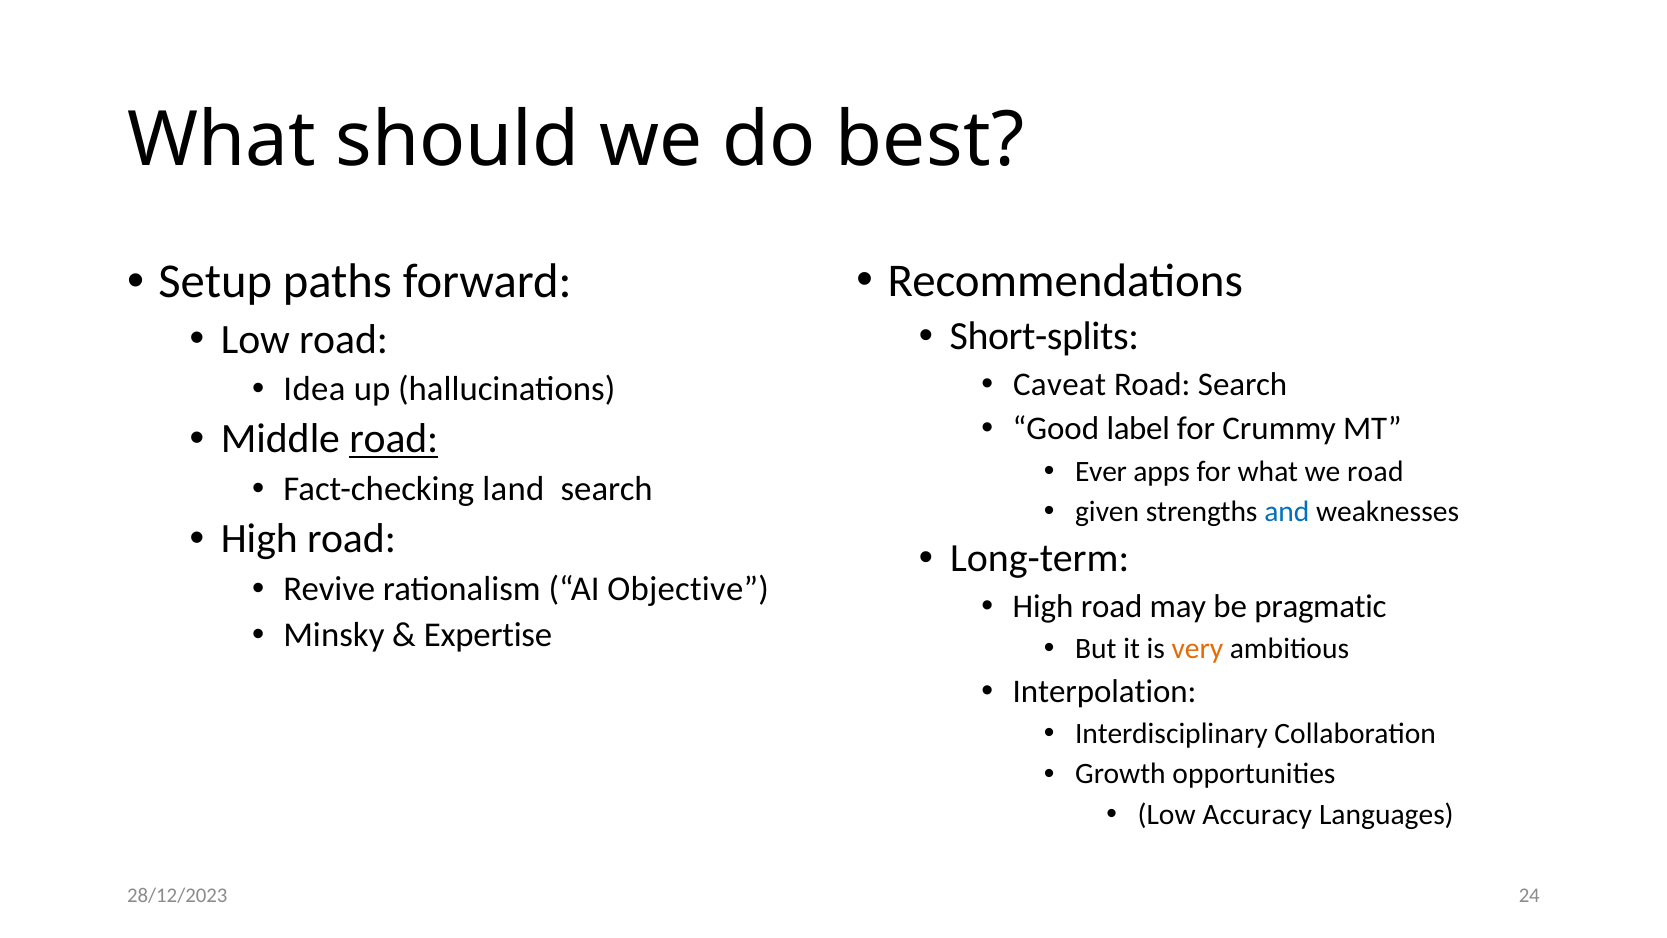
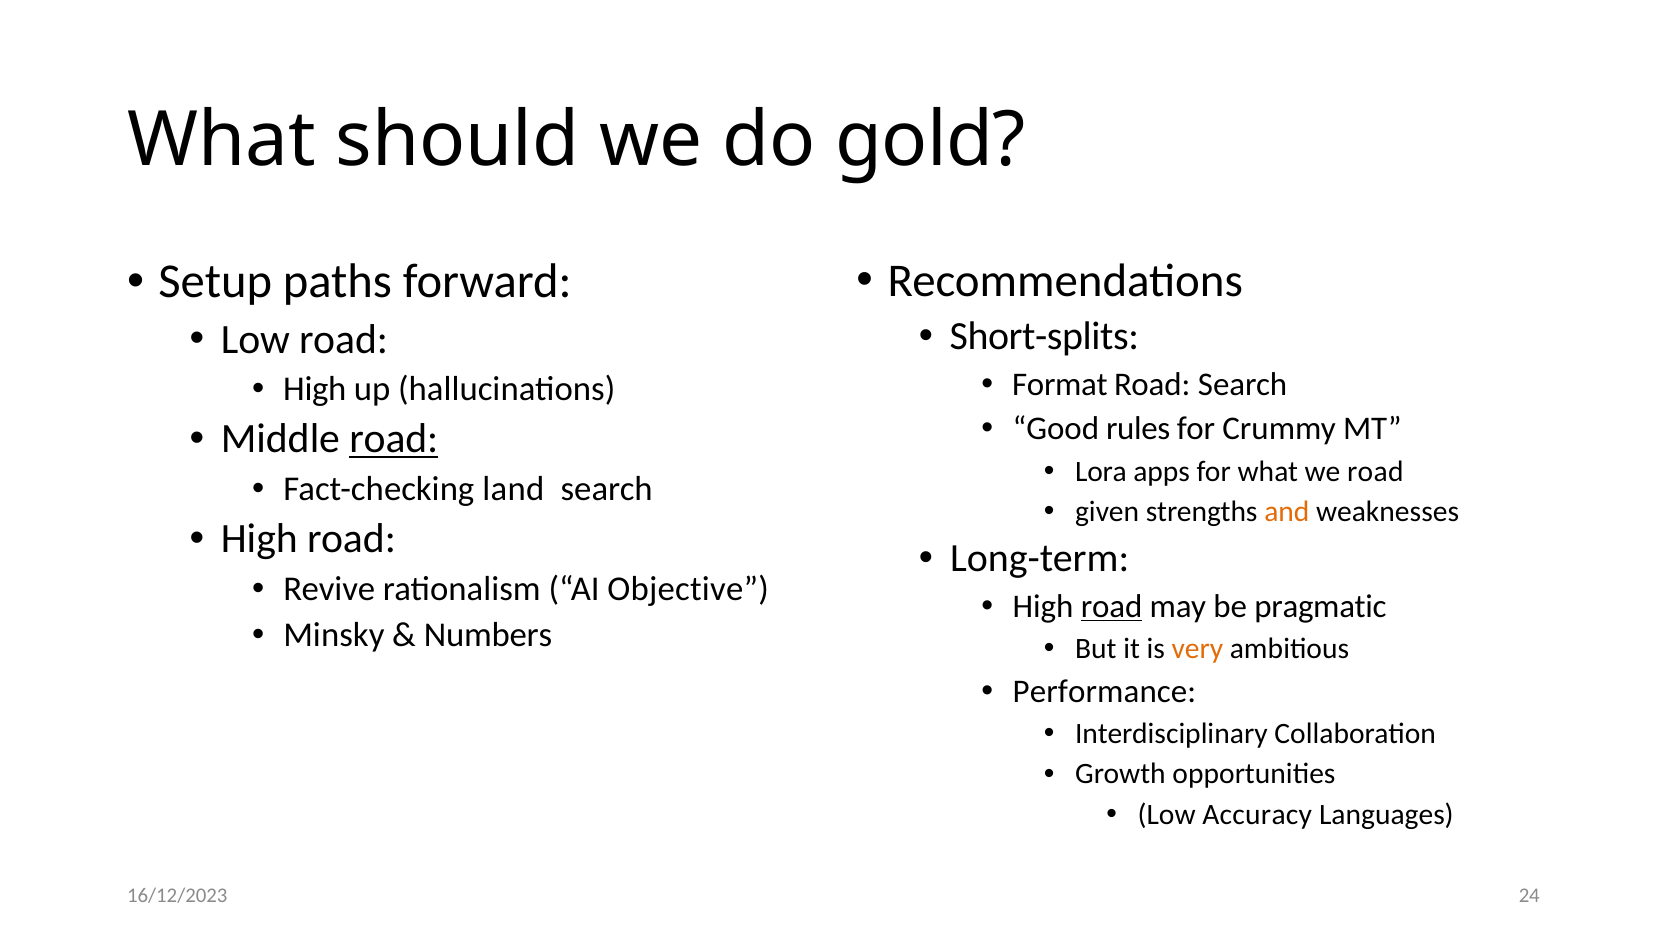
best: best -> gold
Caveat: Caveat -> Format
Idea at (314, 389): Idea -> High
label: label -> rules
Ever: Ever -> Lora
and colour: blue -> orange
road at (1112, 606) underline: none -> present
Expertise: Expertise -> Numbers
Interpolation: Interpolation -> Performance
28/12/2023: 28/12/2023 -> 16/12/2023
